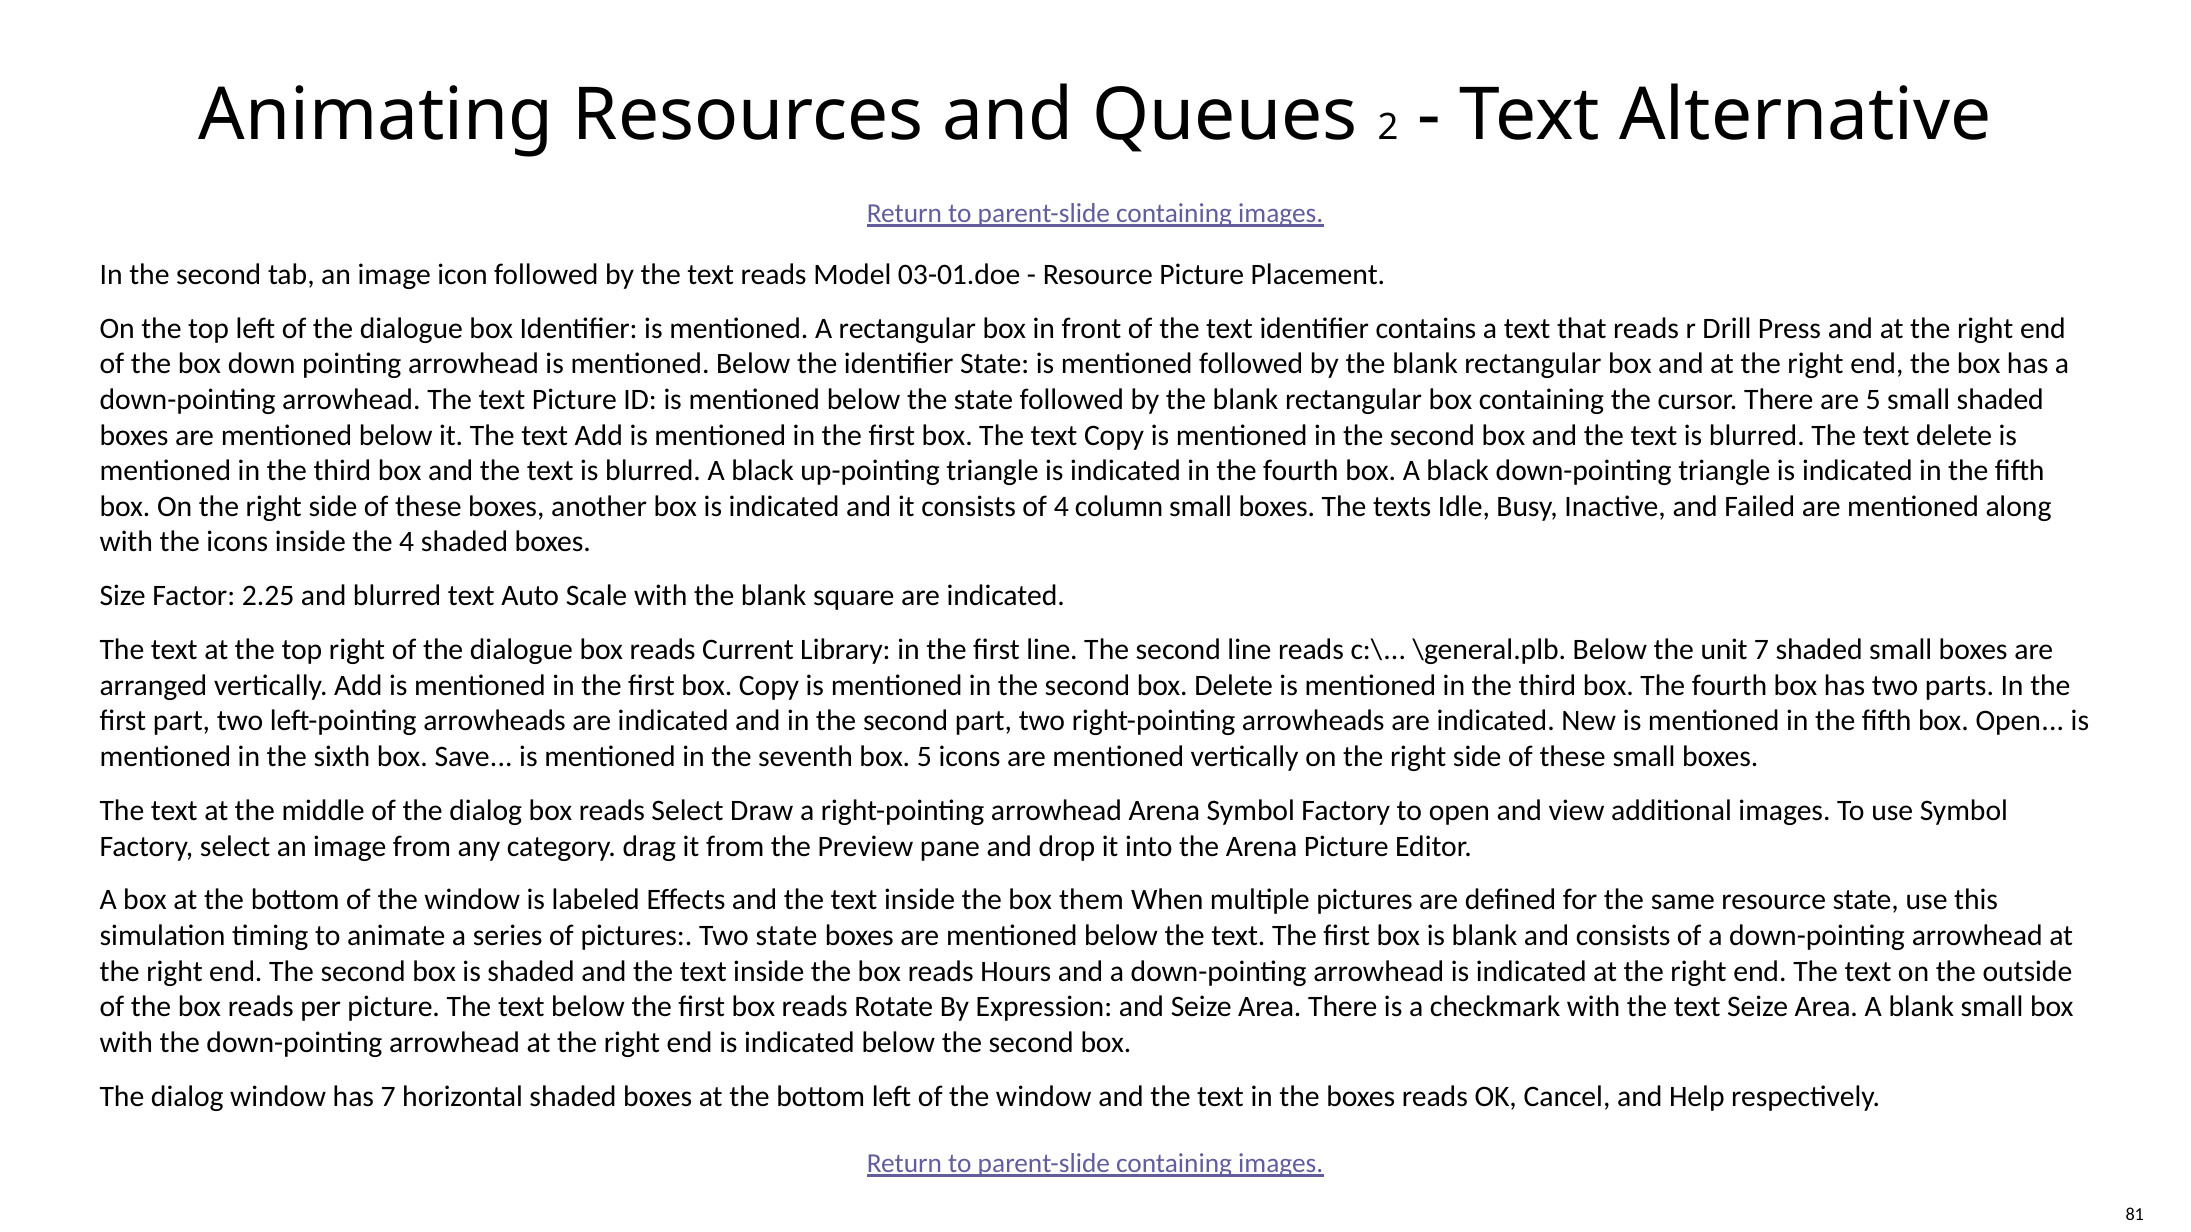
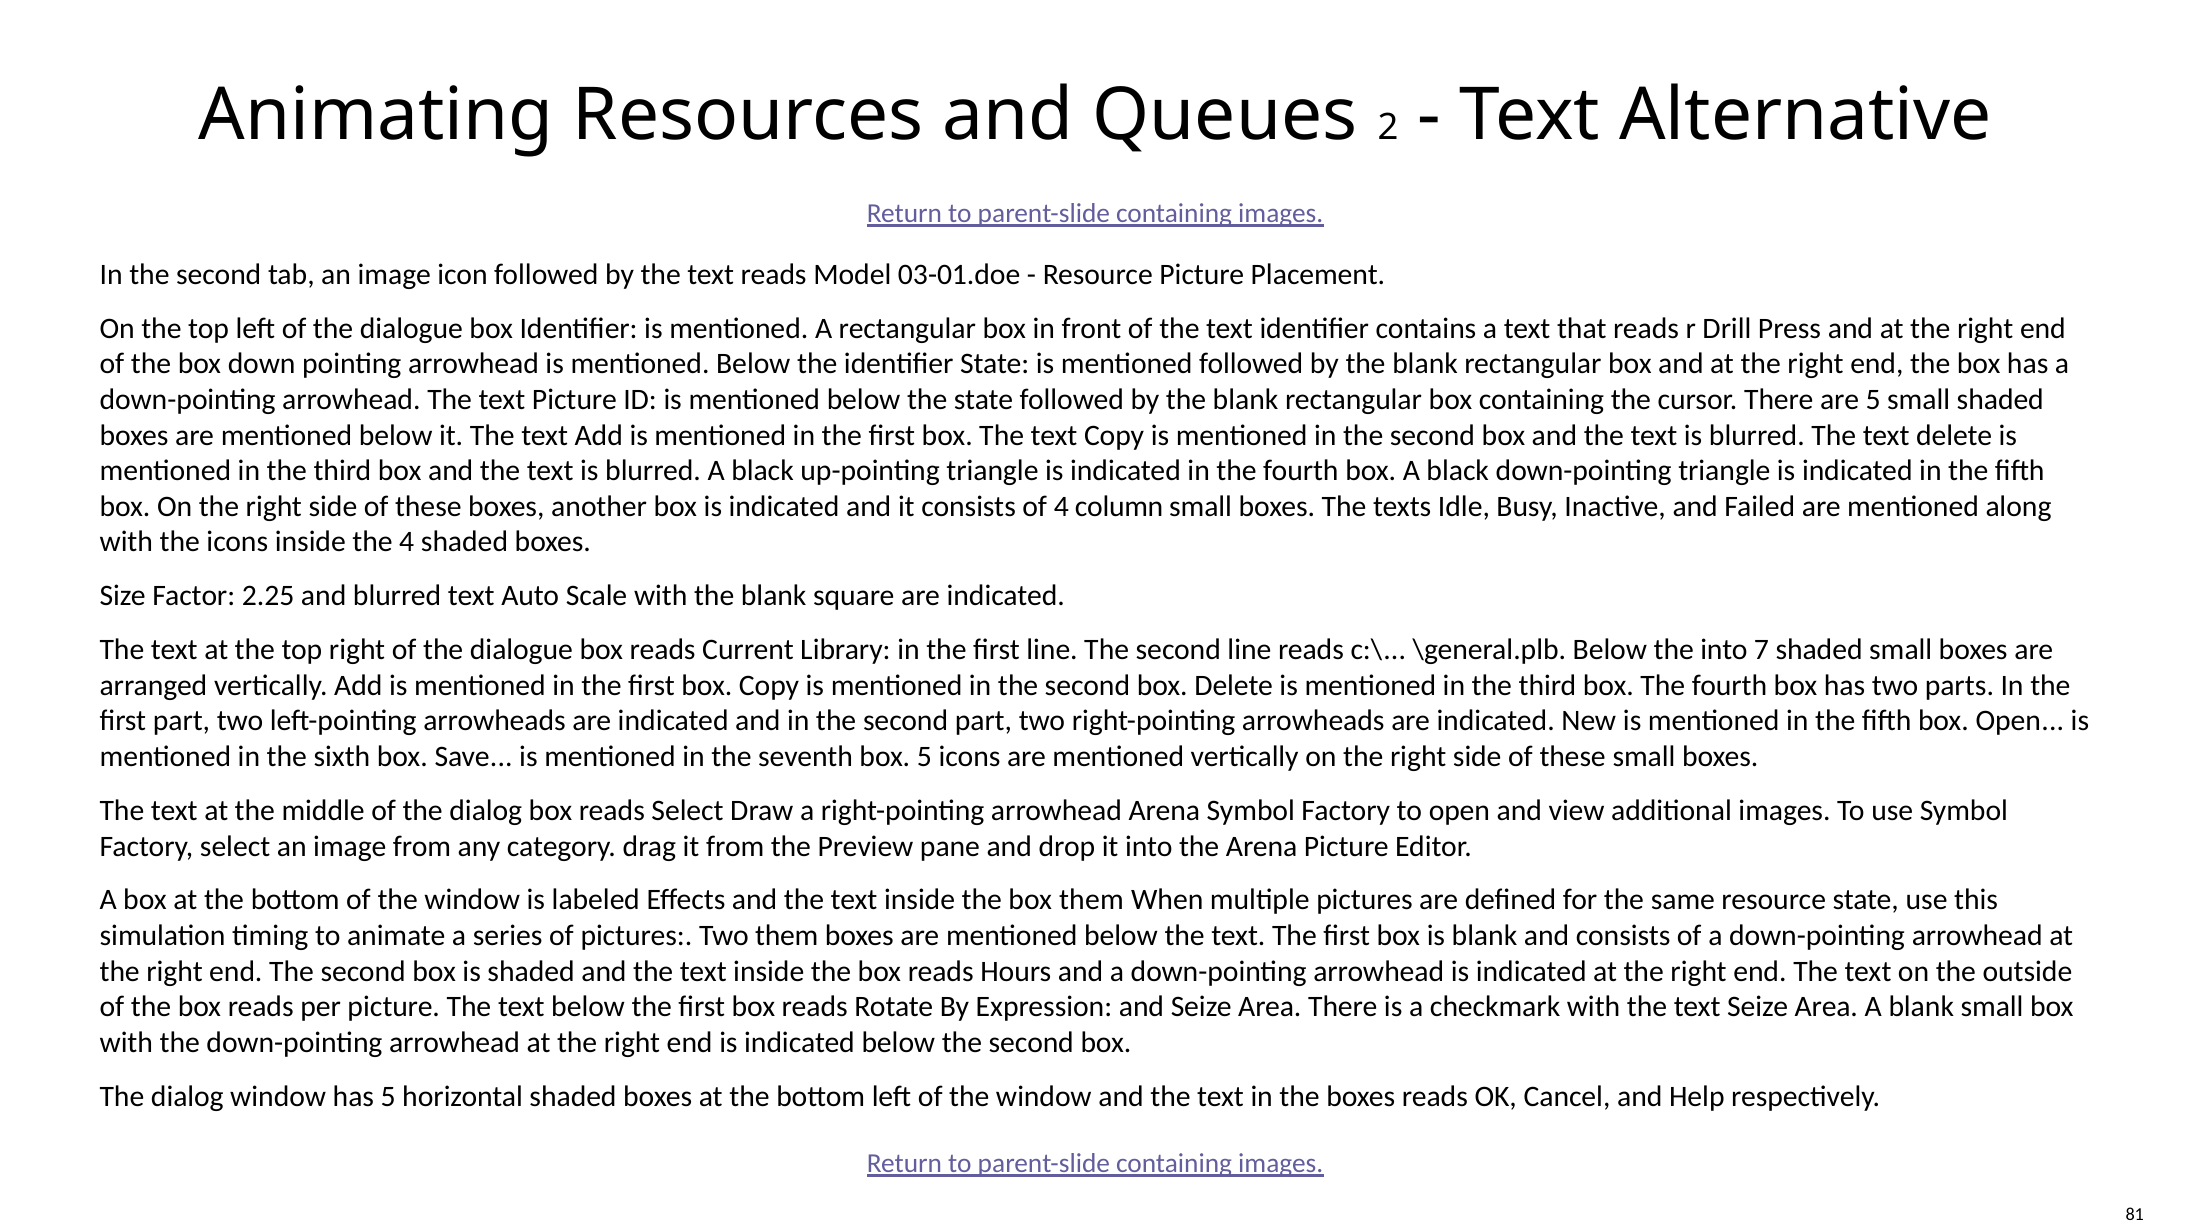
the unit: unit -> into
Two state: state -> them
has 7: 7 -> 5
